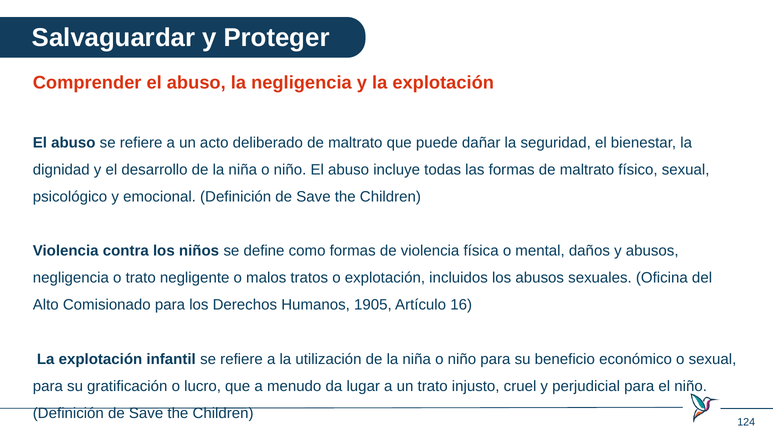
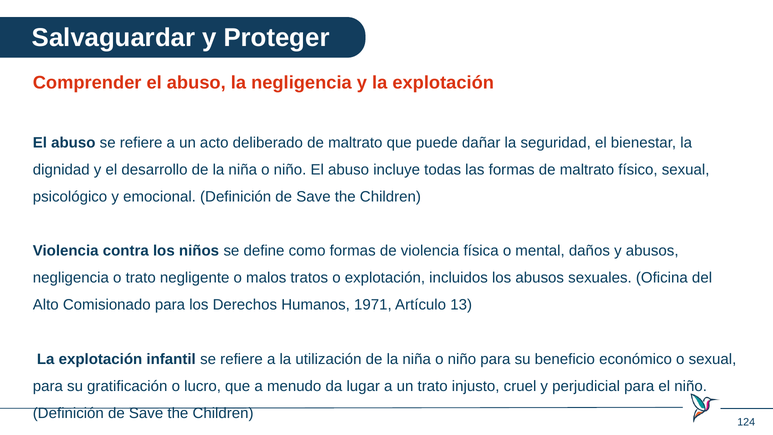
1905: 1905 -> 1971
16: 16 -> 13
